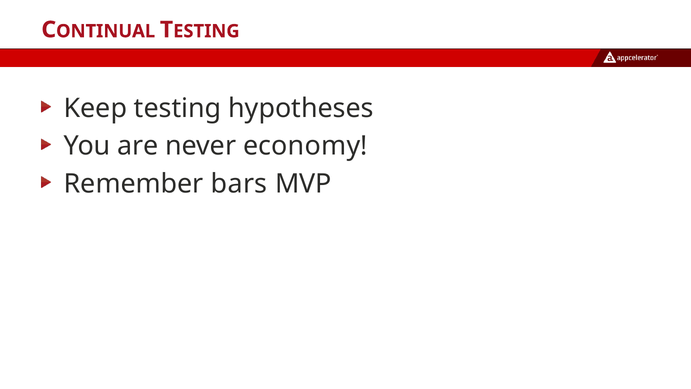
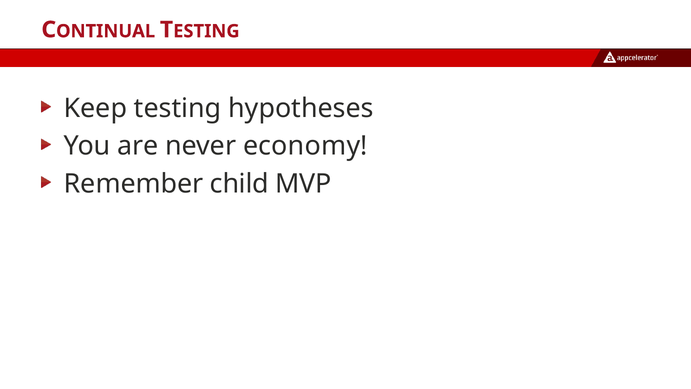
bars: bars -> child
